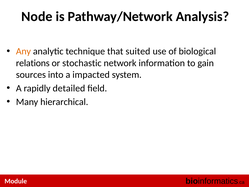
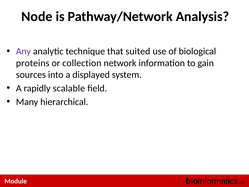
Any colour: orange -> purple
relations: relations -> proteins
stochastic: stochastic -> collection
impacted: impacted -> displayed
detailed: detailed -> scalable
